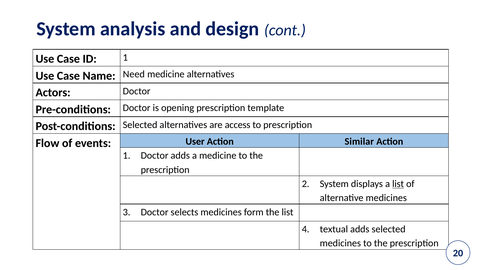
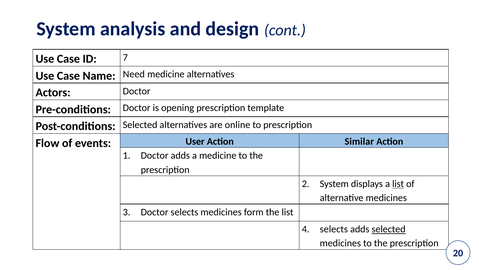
ID 1: 1 -> 7
access: access -> online
textual at (334, 229): textual -> selects
selected at (389, 229) underline: none -> present
